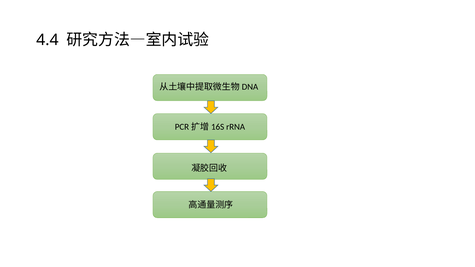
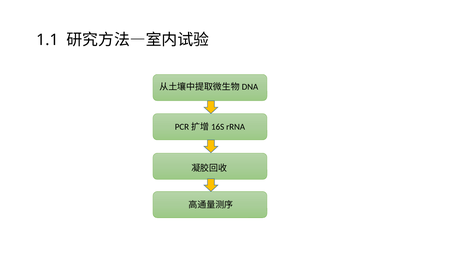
4.4: 4.4 -> 1.1
